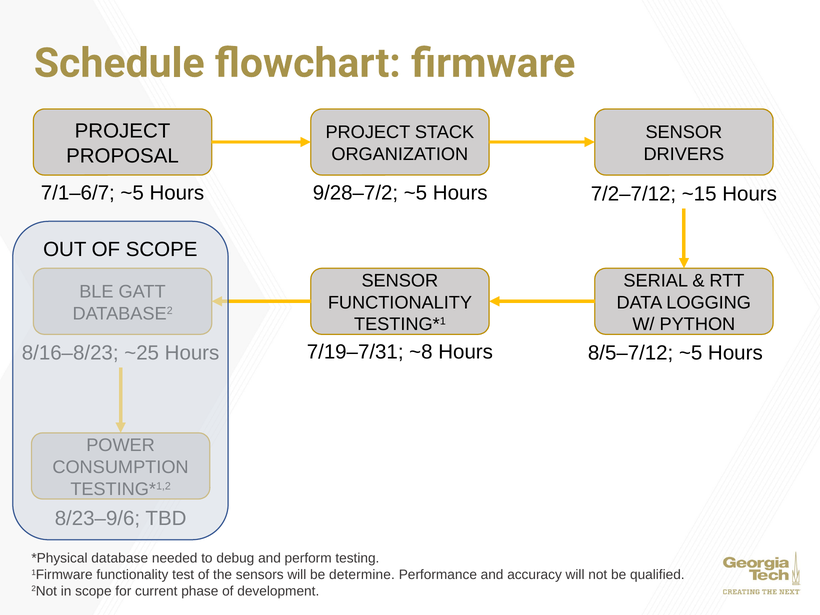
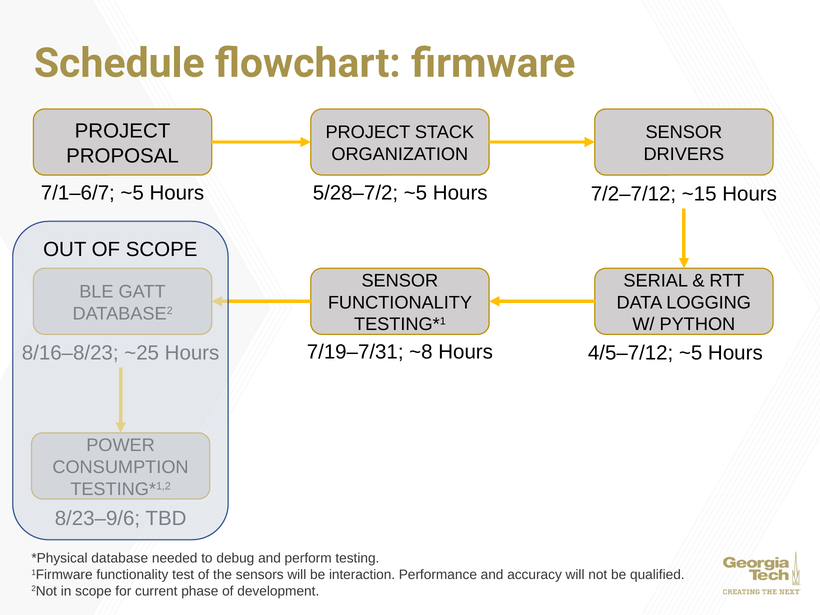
9/28–7/2: 9/28–7/2 -> 5/28–7/2
8/5–7/12: 8/5–7/12 -> 4/5–7/12
determine: determine -> interaction
